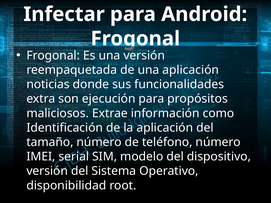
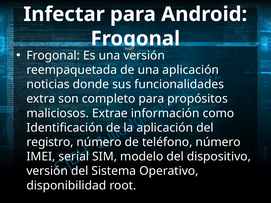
ejecución: ejecución -> completo
tamaño: tamaño -> registro
